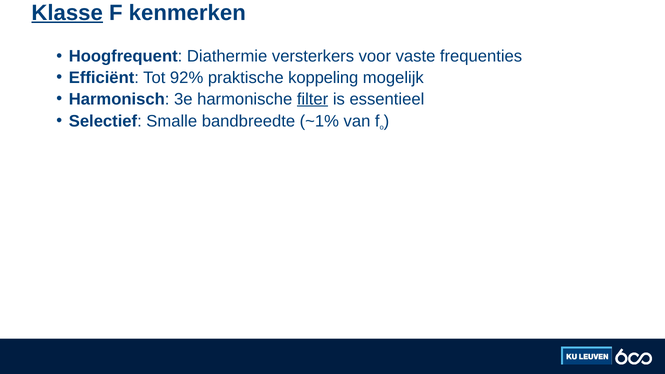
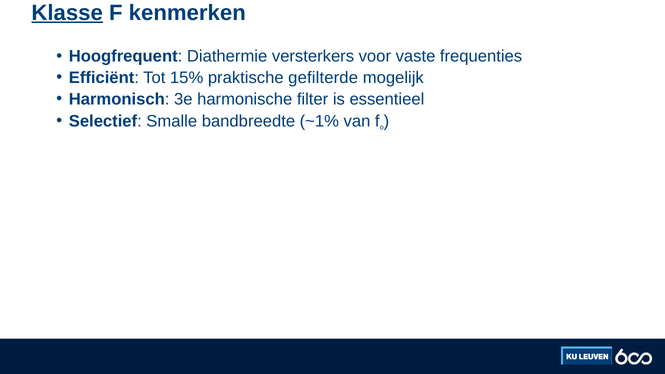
92%: 92% -> 15%
koppeling: koppeling -> gefilterde
filter underline: present -> none
